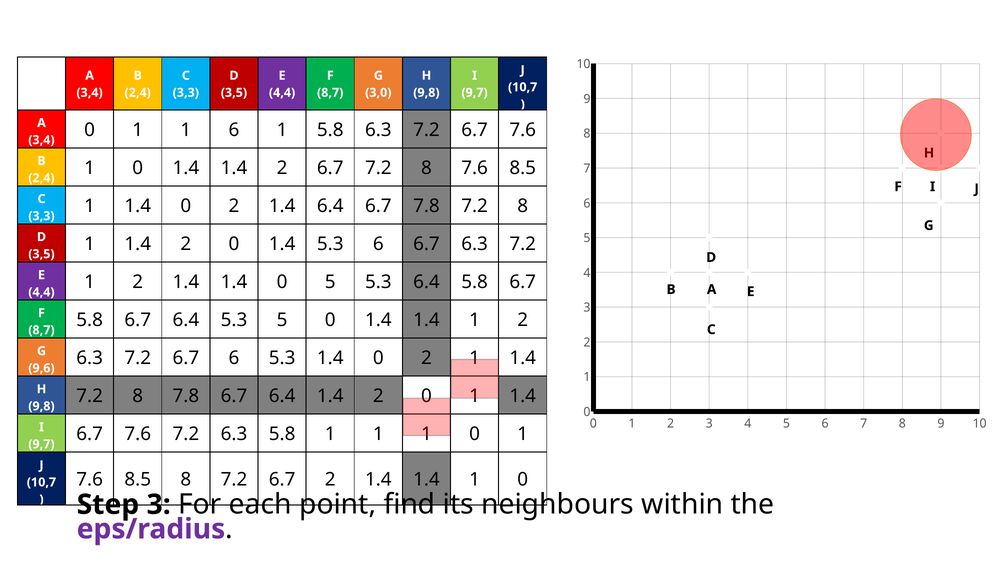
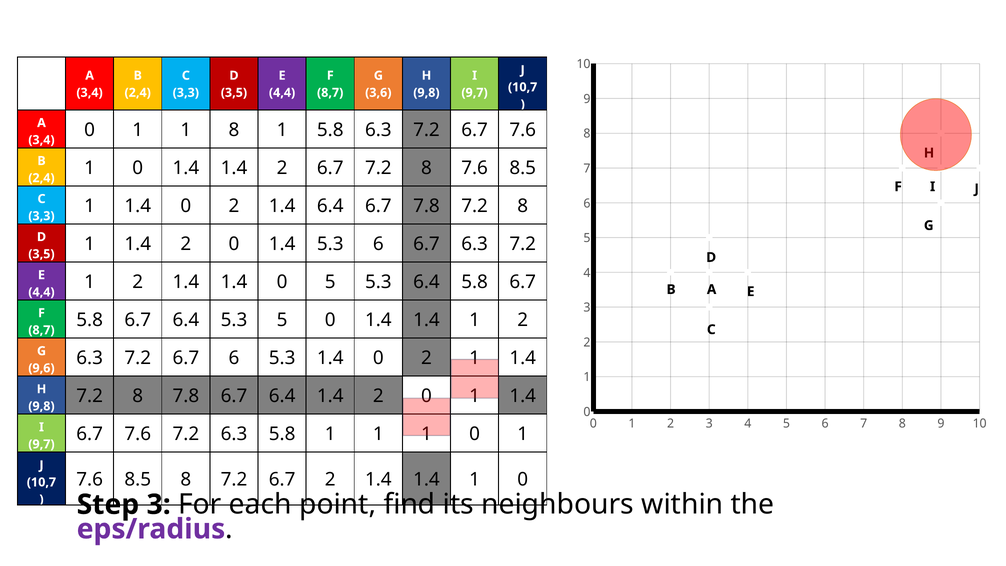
3,0: 3,0 -> 3,6
1 6: 6 -> 8
